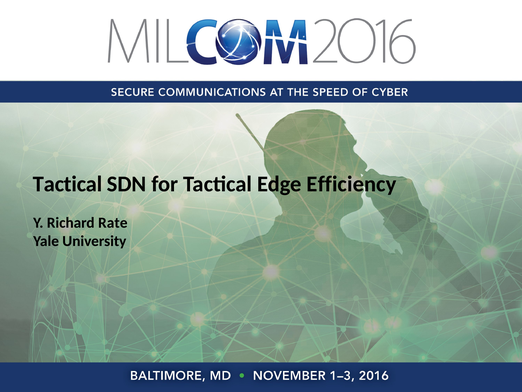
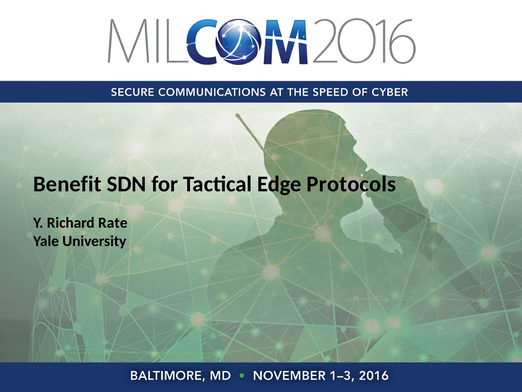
Tactical at (68, 184): Tactical -> Benefit
Efficiency: Efficiency -> Protocols
